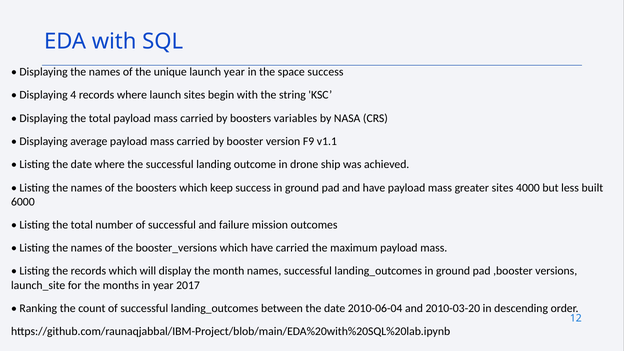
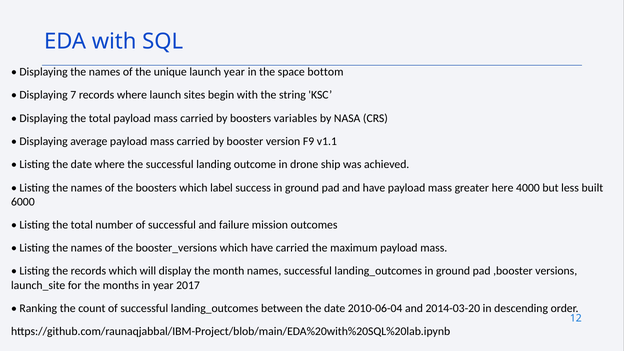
space success: success -> bottom
4: 4 -> 7
keep: keep -> label
greater sites: sites -> here
2010-03-20: 2010-03-20 -> 2014-03-20
